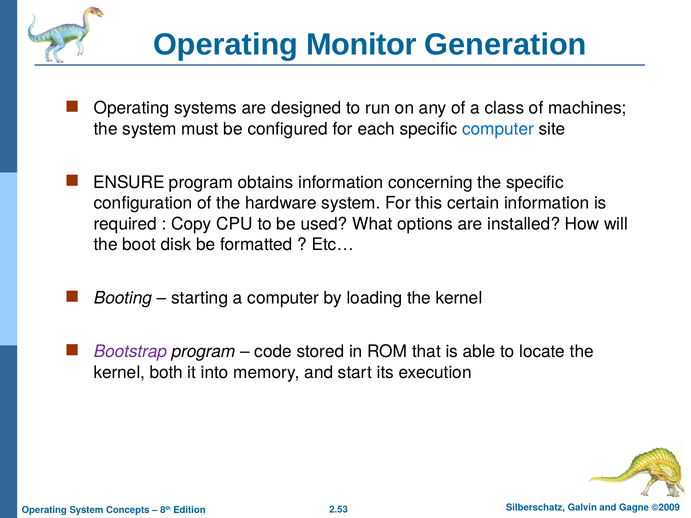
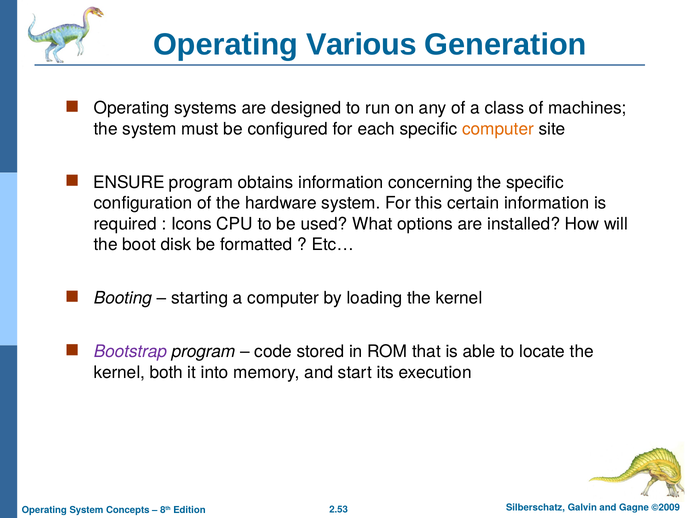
Monitor: Monitor -> Various
computer at (498, 129) colour: blue -> orange
Copy: Copy -> Icons
